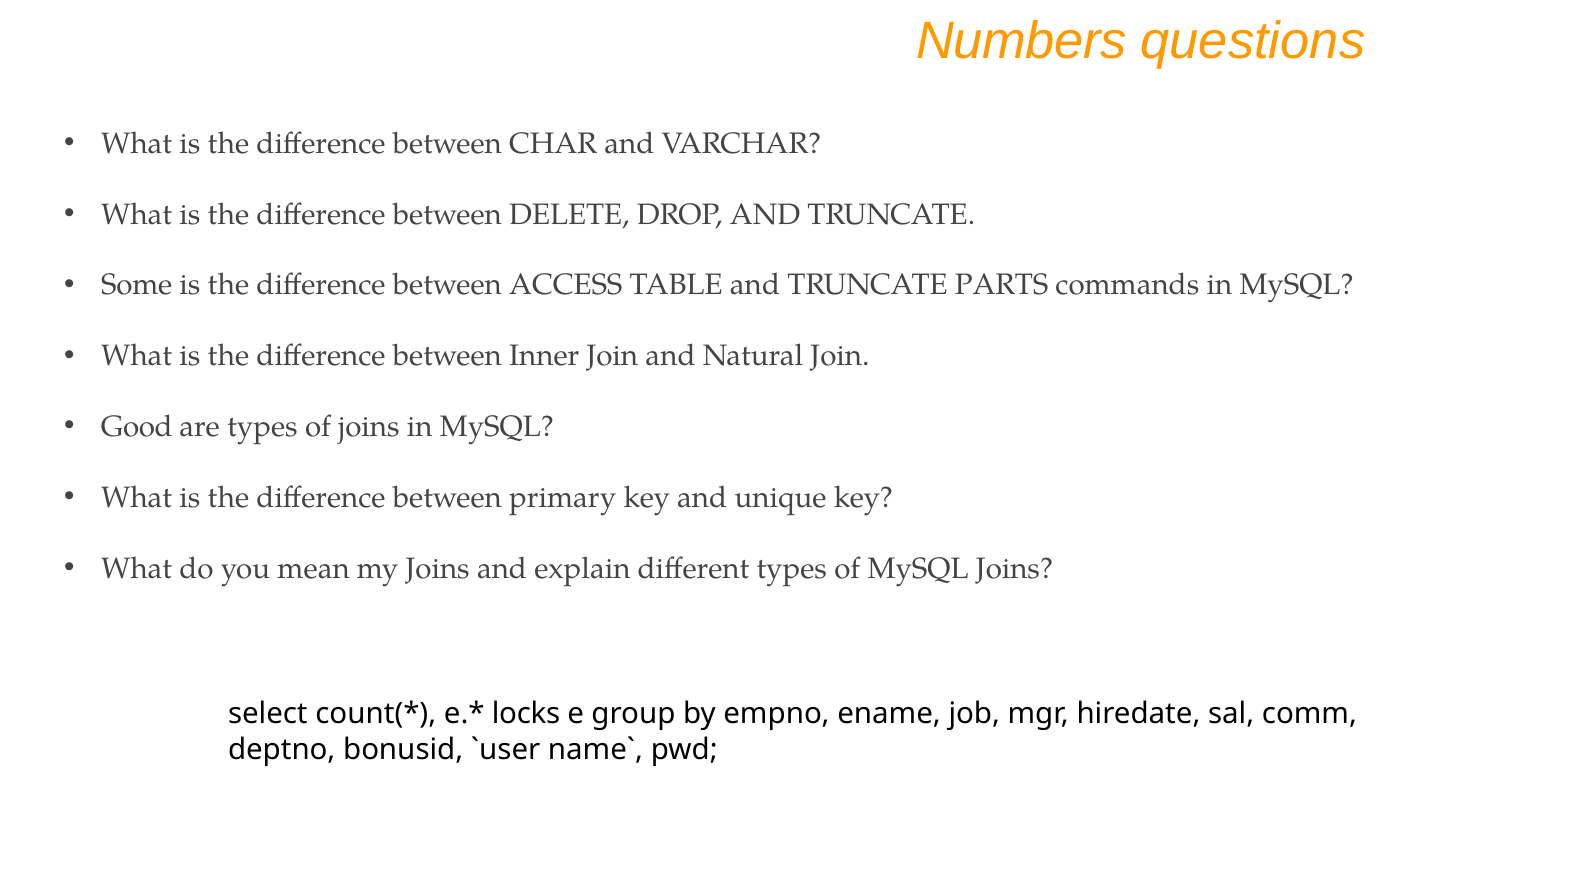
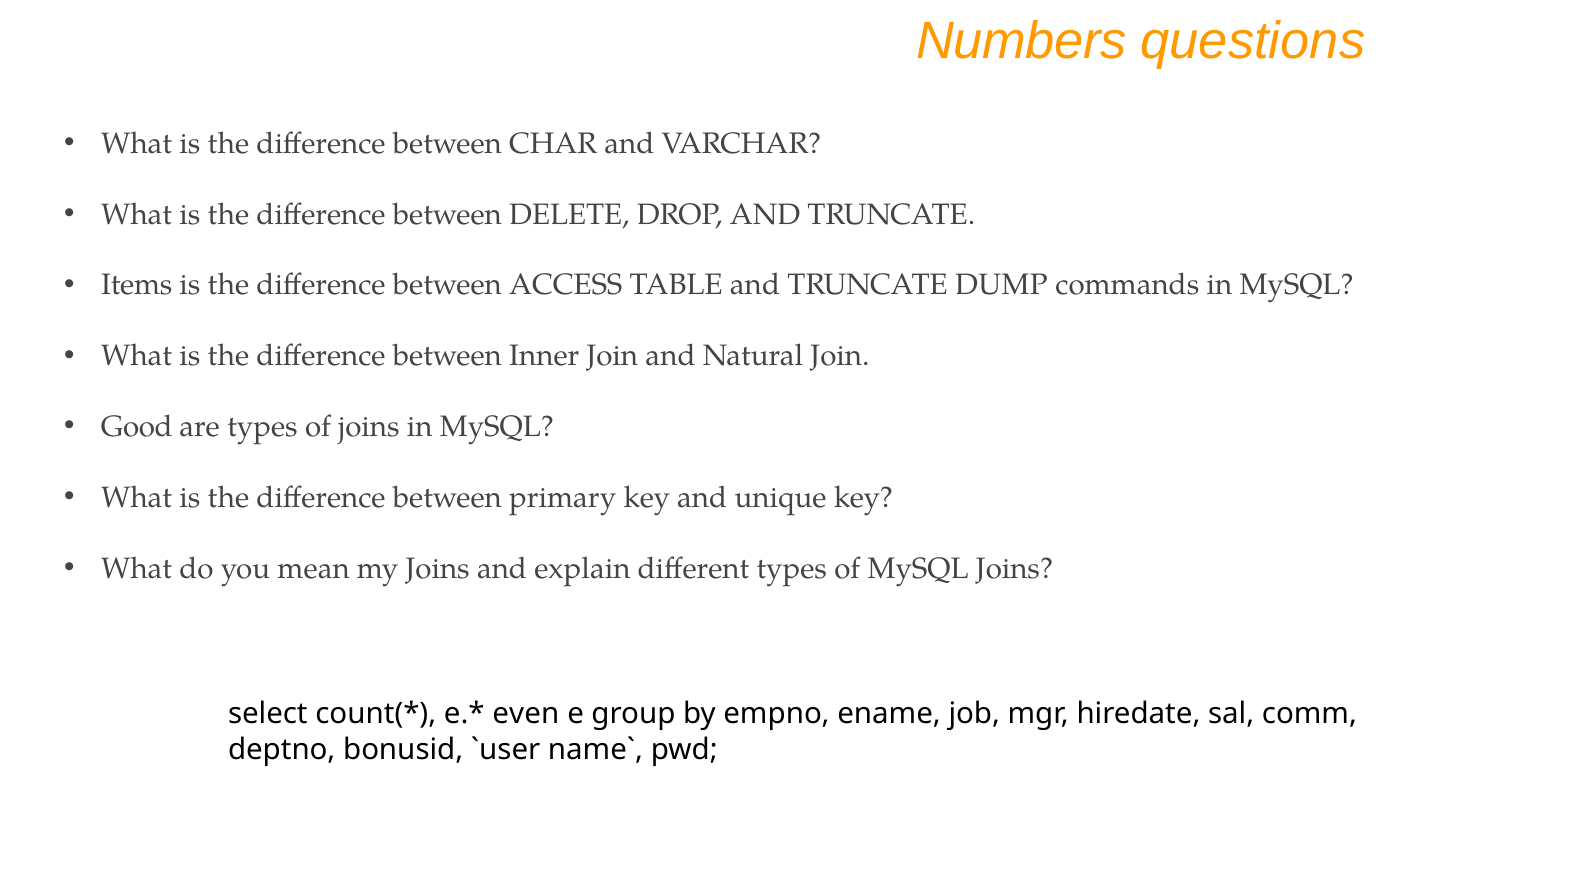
Some: Some -> Items
PARTS: PARTS -> DUMP
locks: locks -> even
